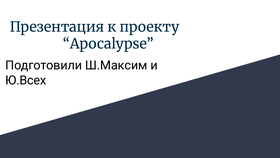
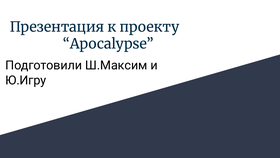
Ю.Всех: Ю.Всех -> Ю.Игру
